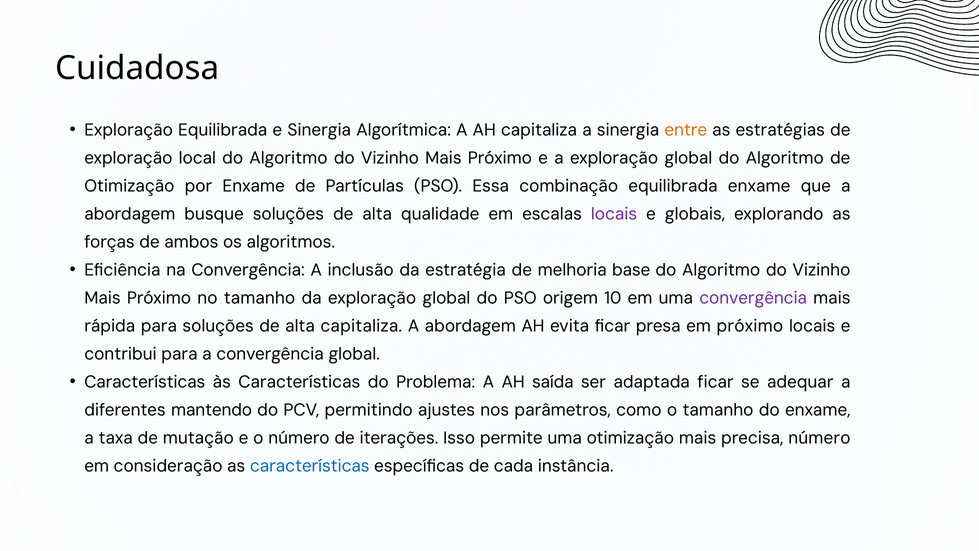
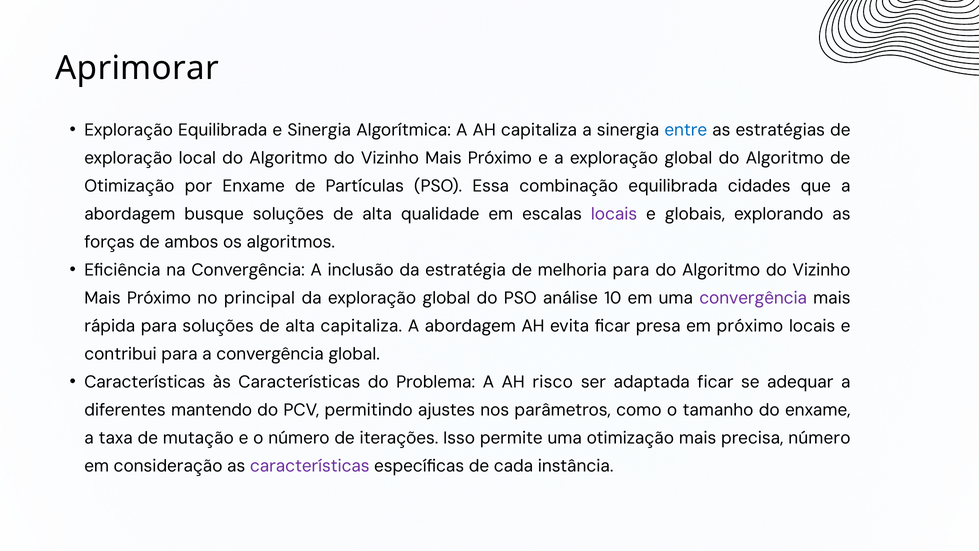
Cuidadosa: Cuidadosa -> Aprimorar
entre colour: orange -> blue
equilibrada enxame: enxame -> cidades
melhoria base: base -> para
no tamanho: tamanho -> principal
origem: origem -> análise
saída: saída -> risco
características at (310, 466) colour: blue -> purple
